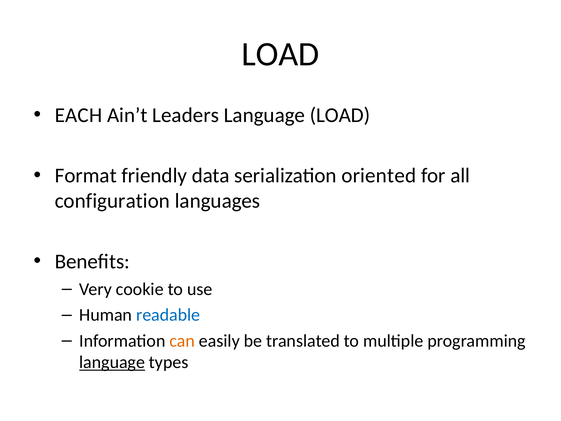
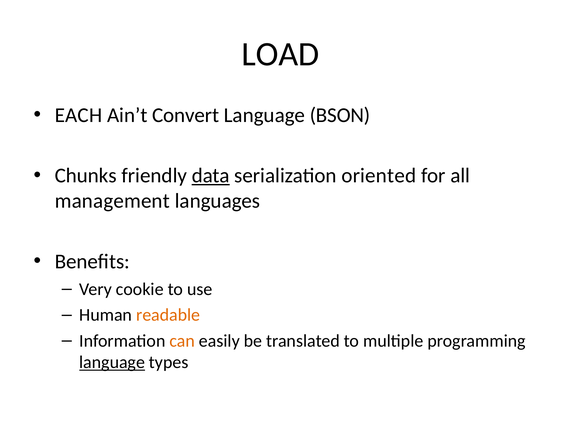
Leaders: Leaders -> Convert
Language LOAD: LOAD -> BSON
Format: Format -> Chunks
data underline: none -> present
configuration: configuration -> management
readable colour: blue -> orange
